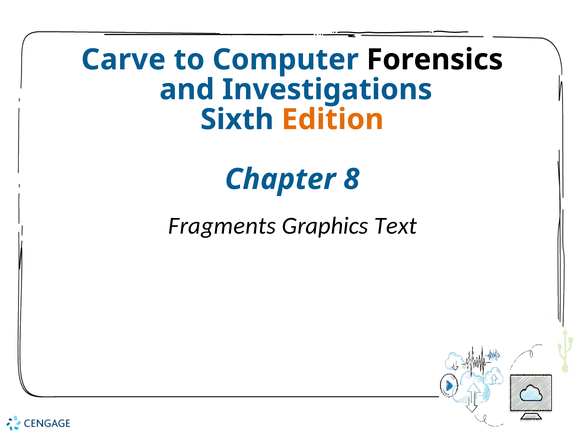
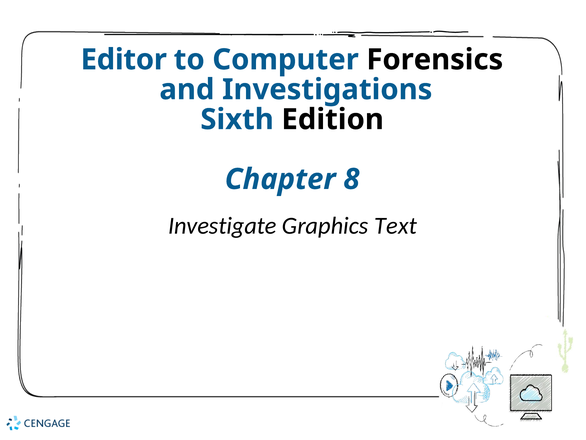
Carve: Carve -> Editor
Edition colour: orange -> black
Fragments: Fragments -> Investigate
